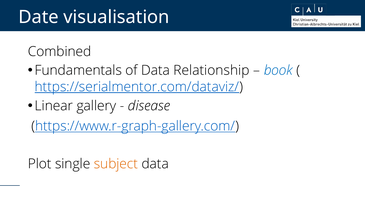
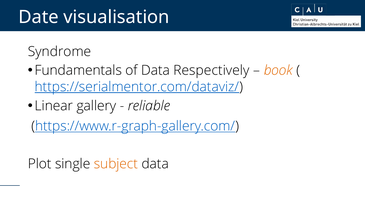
Combined: Combined -> Syndrome
Relationship: Relationship -> Respectively
book colour: blue -> orange
disease: disease -> reliable
